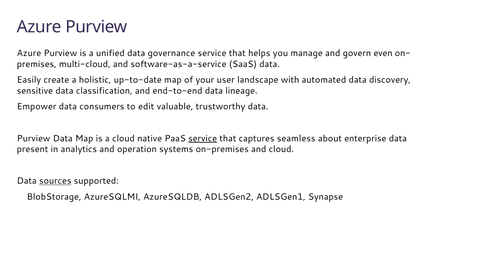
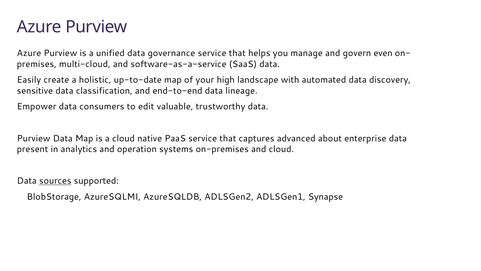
user: user -> high
service at (203, 138) underline: present -> none
seamless: seamless -> advanced
